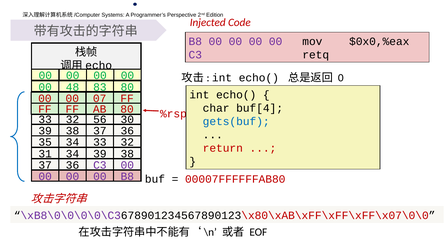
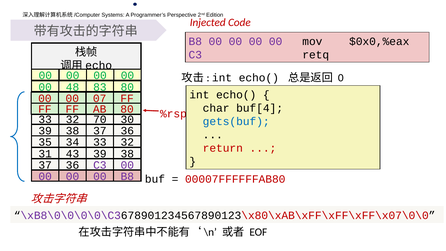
56: 56 -> 70
31 34: 34 -> 43
